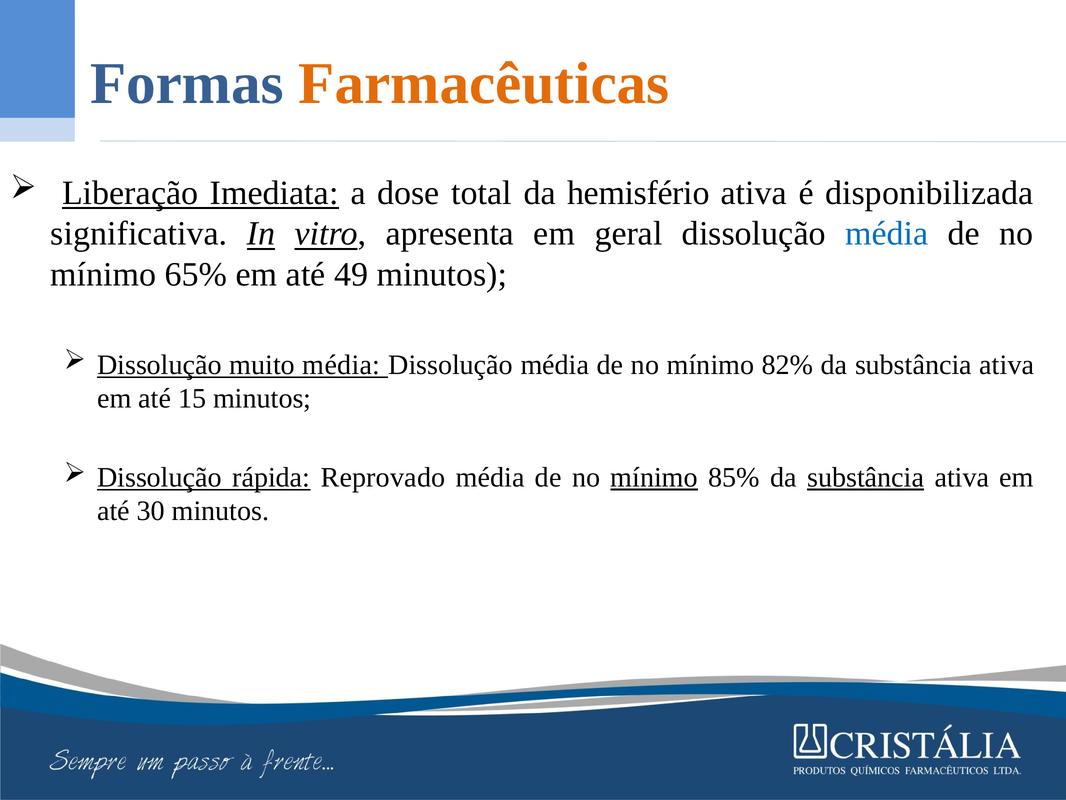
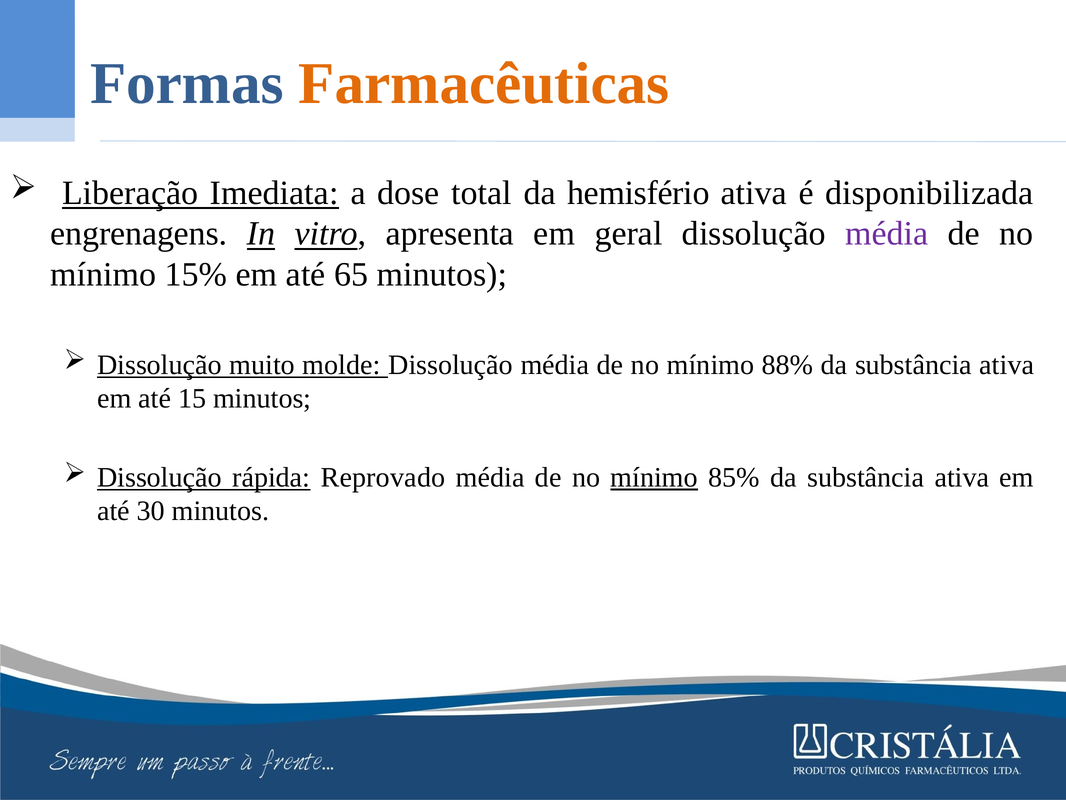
significativa: significativa -> engrenagens
média at (887, 234) colour: blue -> purple
65%: 65% -> 15%
49: 49 -> 65
muito média: média -> molde
82%: 82% -> 88%
substância at (866, 477) underline: present -> none
